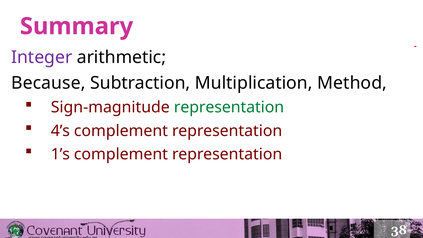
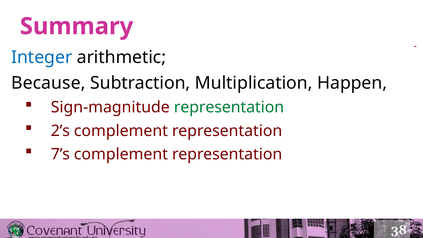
Integer colour: purple -> blue
Method: Method -> Happen
4’s: 4’s -> 2’s
1’s: 1’s -> 7’s
